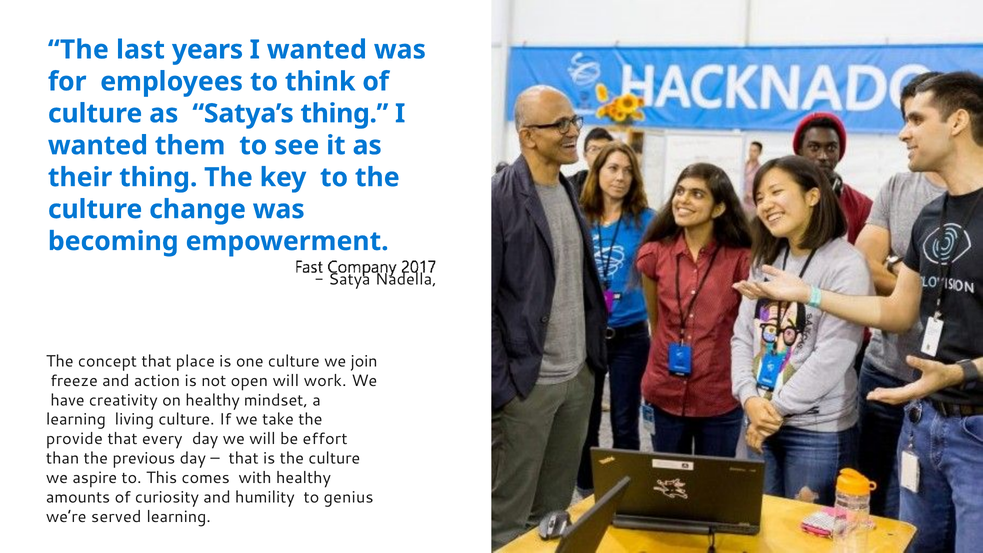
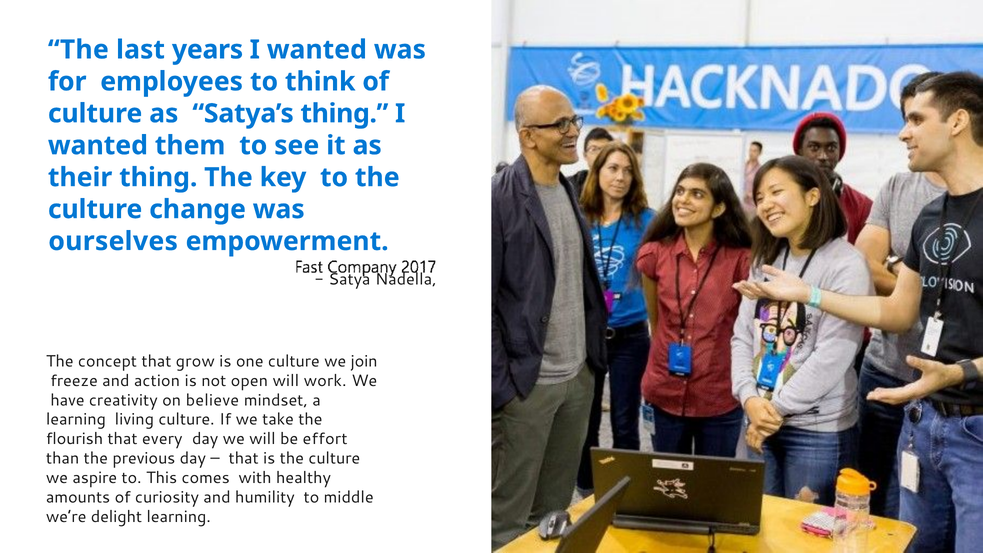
becoming: becoming -> ourselves
place: place -> grow
on healthy: healthy -> believe
provide: provide -> flourish
genius: genius -> middle
served: served -> delight
